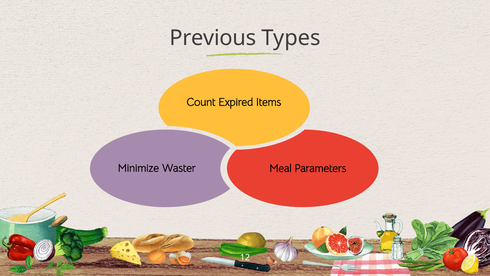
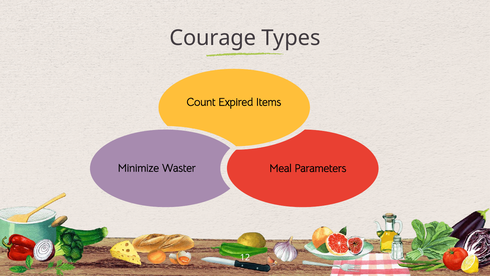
Previous: Previous -> Courage
